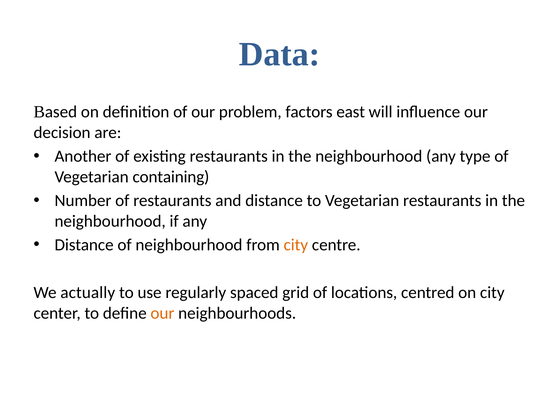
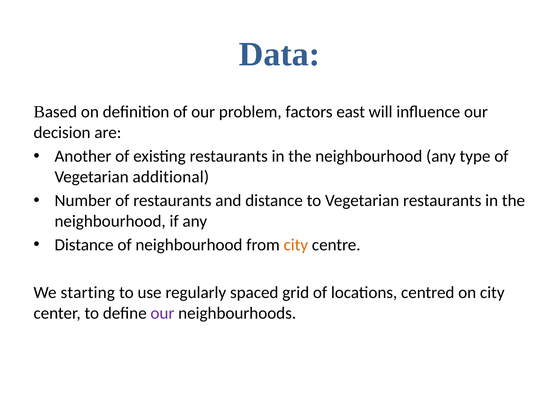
containing: containing -> additional
actually: actually -> starting
our at (162, 313) colour: orange -> purple
